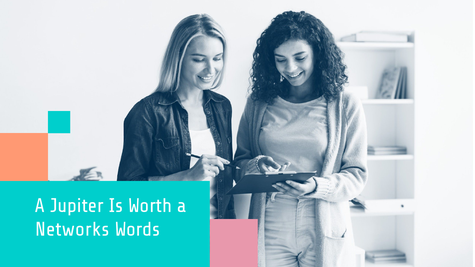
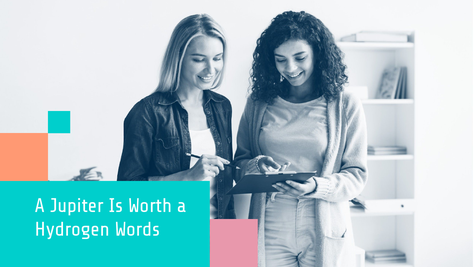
Networks: Networks -> Hydrogen
